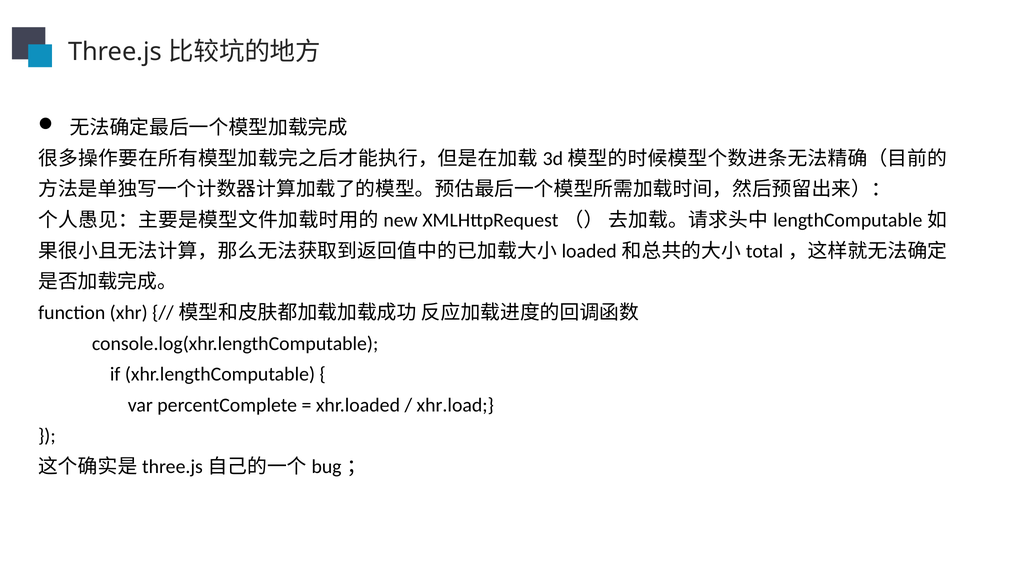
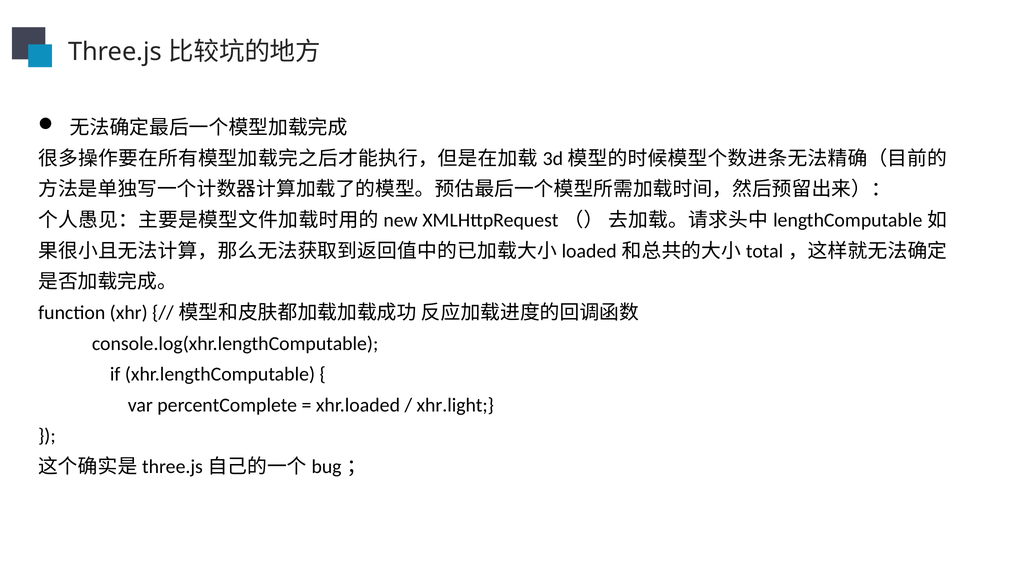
xhr.load: xhr.load -> xhr.light
